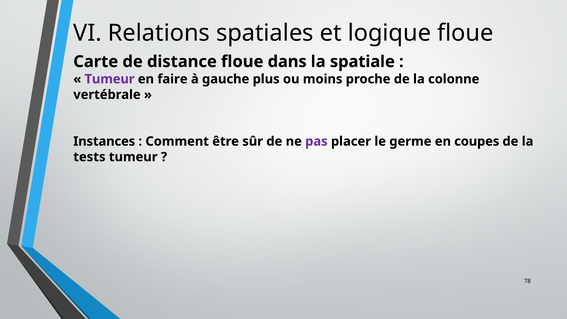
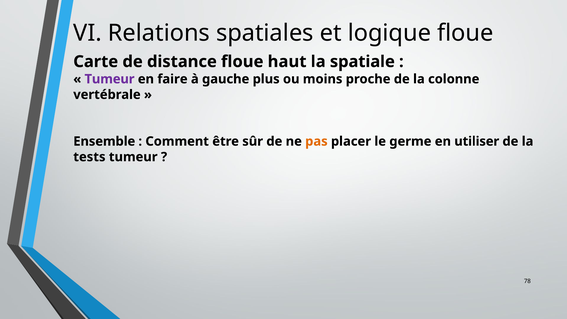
dans: dans -> haut
Instances: Instances -> Ensemble
pas colour: purple -> orange
coupes: coupes -> utiliser
